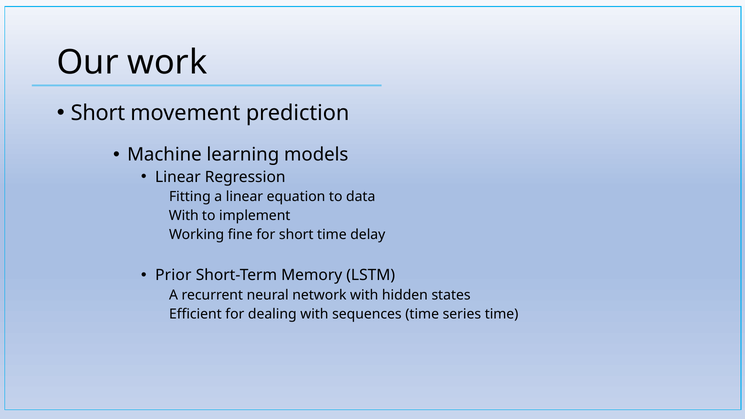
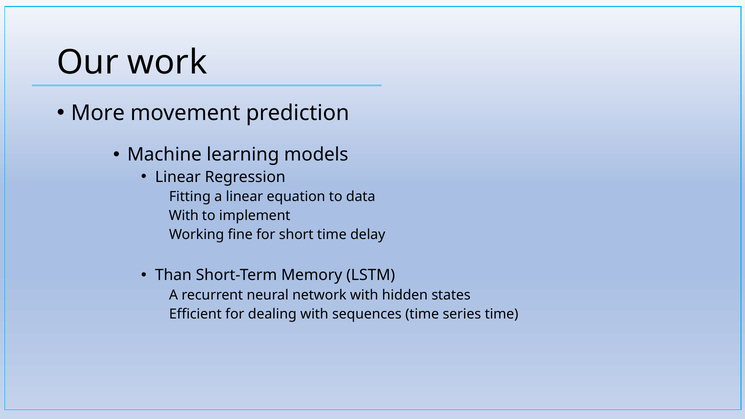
Short at (98, 113): Short -> More
Prior: Prior -> Than
